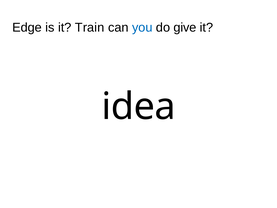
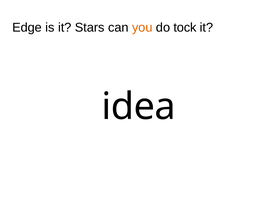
Train: Train -> Stars
you colour: blue -> orange
give: give -> tock
